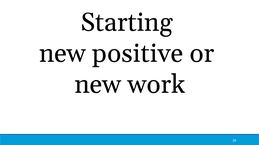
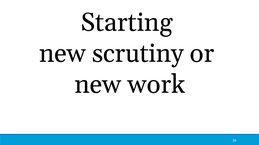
positive: positive -> scrutiny
